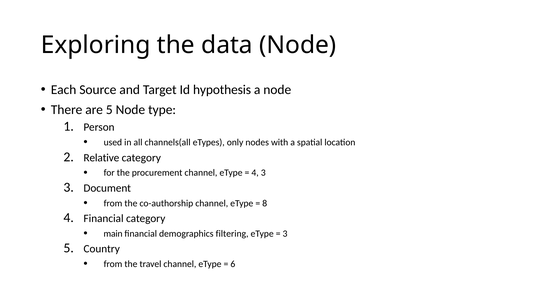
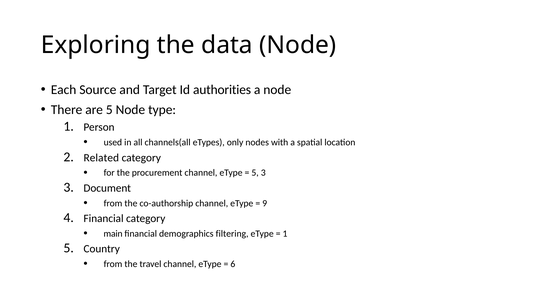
hypothesis: hypothesis -> authorities
Relative: Relative -> Related
4 at (255, 172): 4 -> 5
8: 8 -> 9
3 at (285, 233): 3 -> 1
